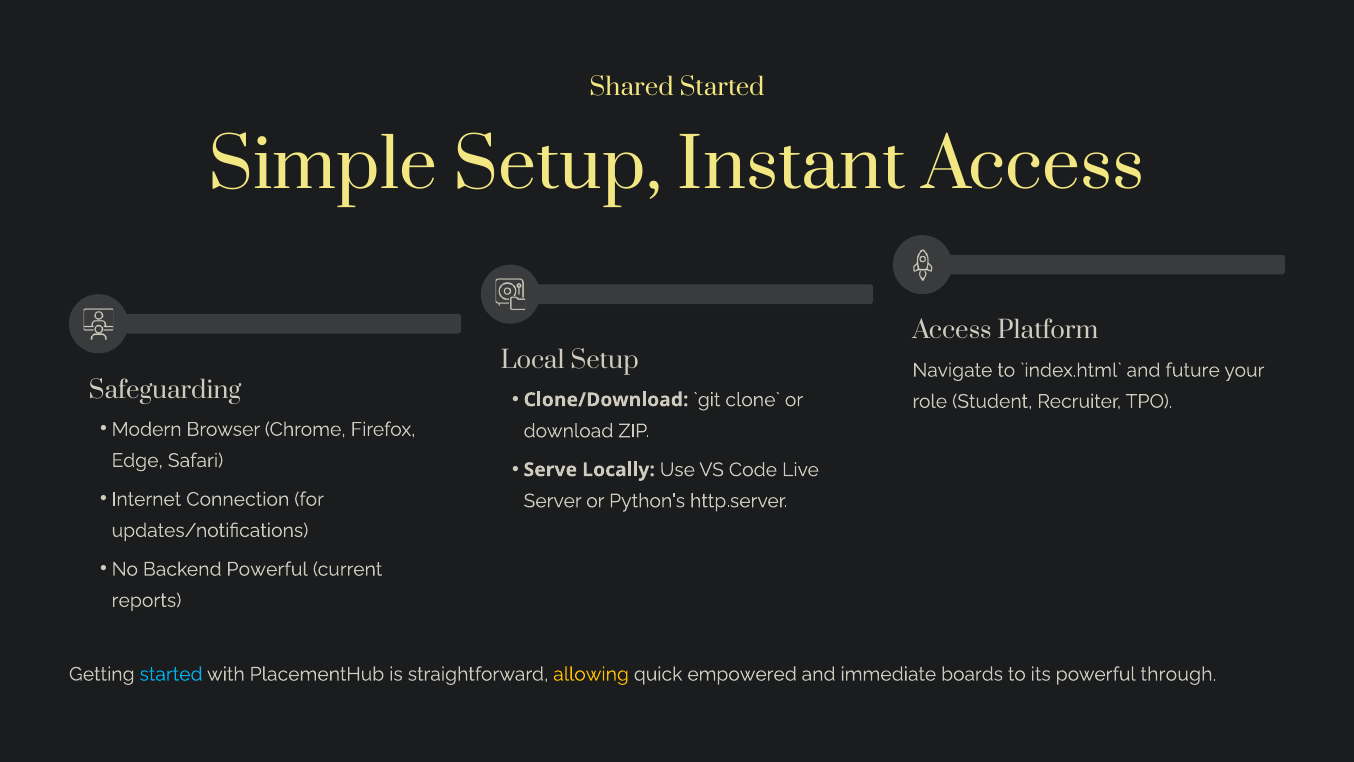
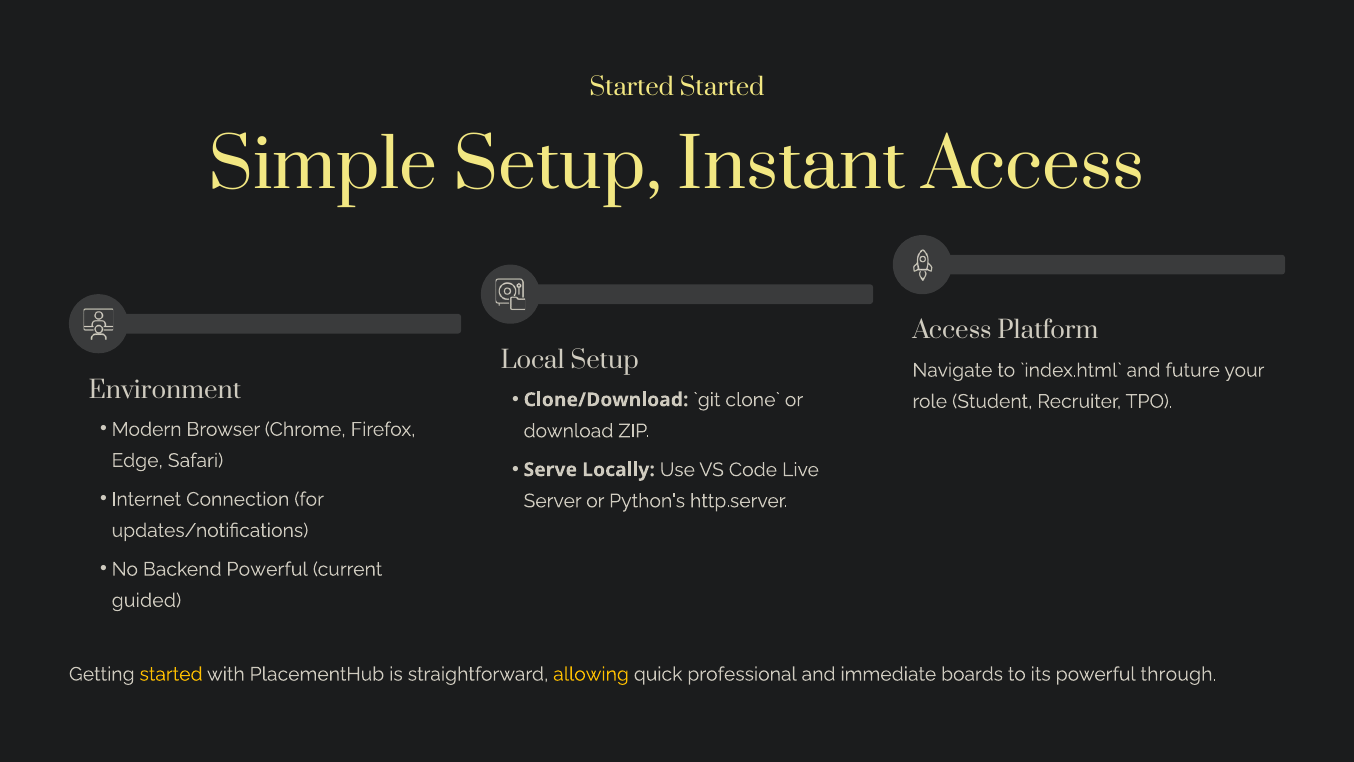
Shared at (632, 87): Shared -> Started
Safeguarding: Safeguarding -> Environment
reports: reports -> guided
started at (171, 674) colour: light blue -> yellow
empowered: empowered -> professional
